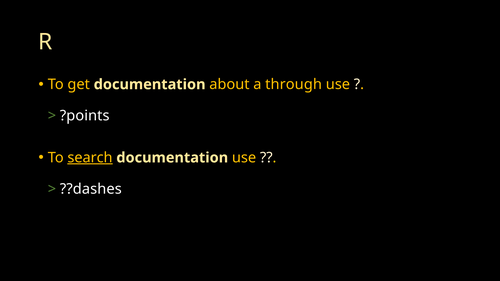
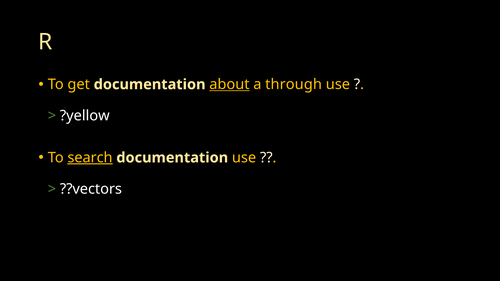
about underline: none -> present
?points: ?points -> ?yellow
??dashes: ??dashes -> ??vectors
